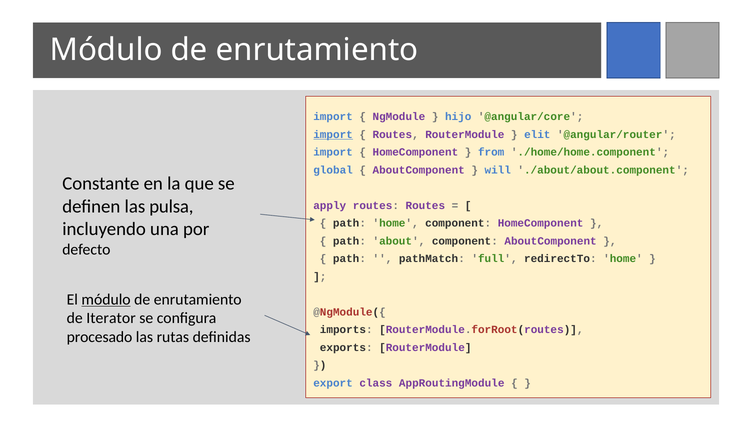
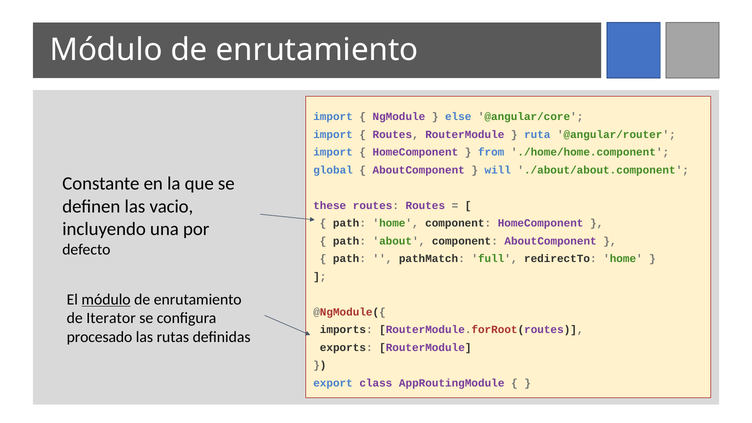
hijo: hijo -> else
import at (333, 134) underline: present -> none
elit: elit -> ruta
pulsa: pulsa -> vacio
apply: apply -> these
